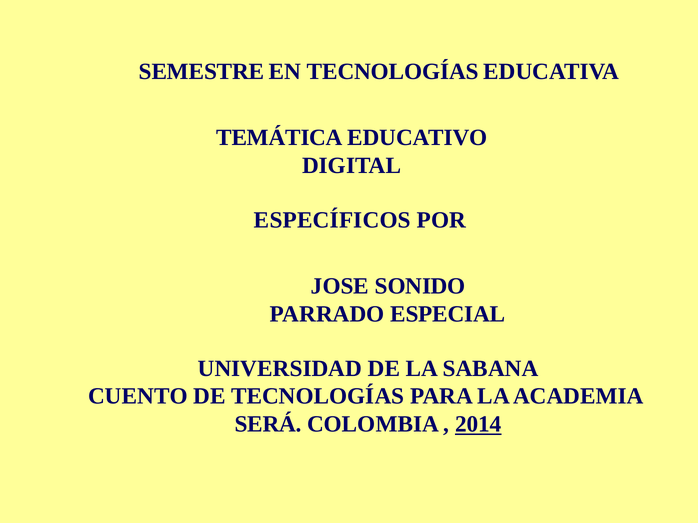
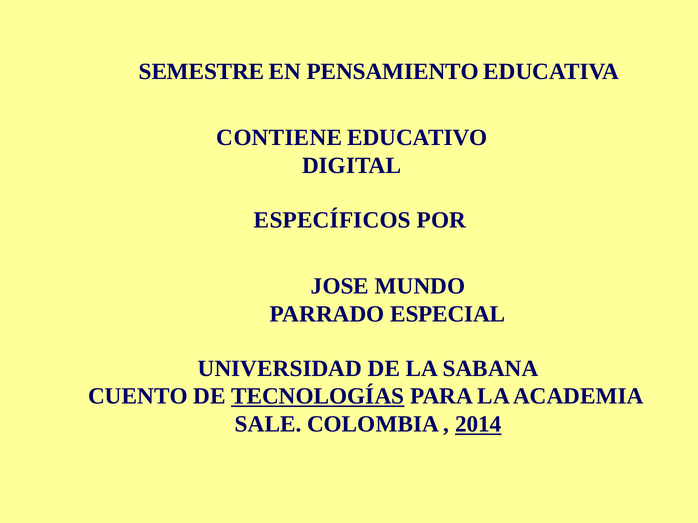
EN TECNOLOGÍAS: TECNOLOGÍAS -> PENSAMIENTO
TEMÁTICA: TEMÁTICA -> CONTIENE
SONIDO: SONIDO -> MUNDO
TECNOLOGÍAS at (318, 397) underline: none -> present
SERÁ: SERÁ -> SALE
